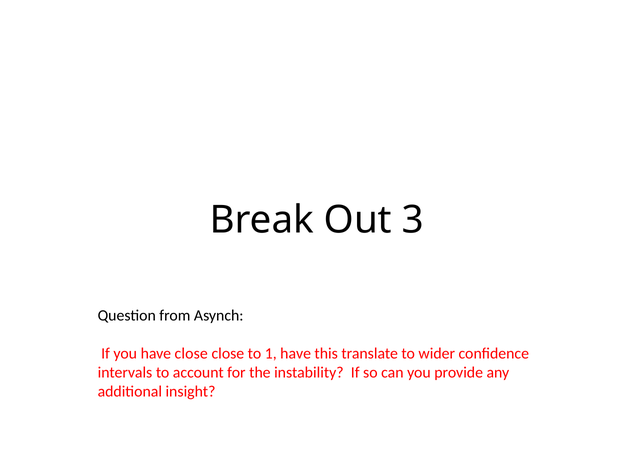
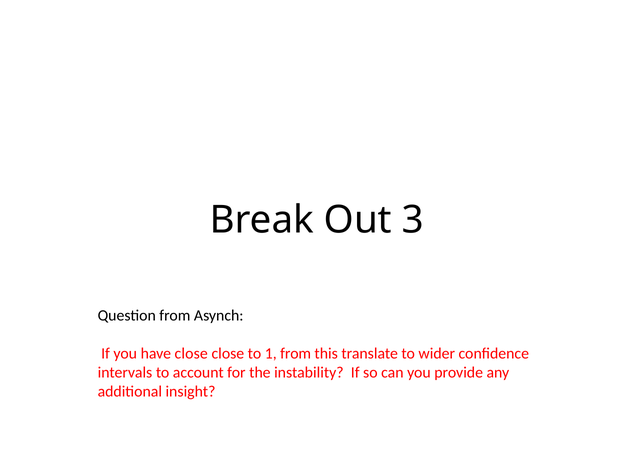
1 have: have -> from
